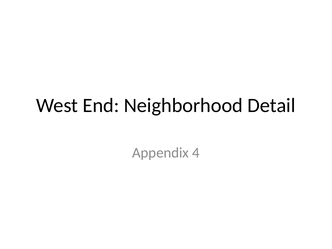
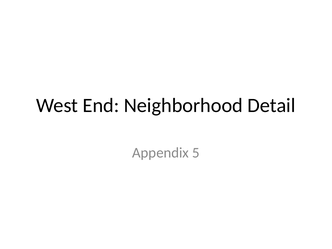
4: 4 -> 5
